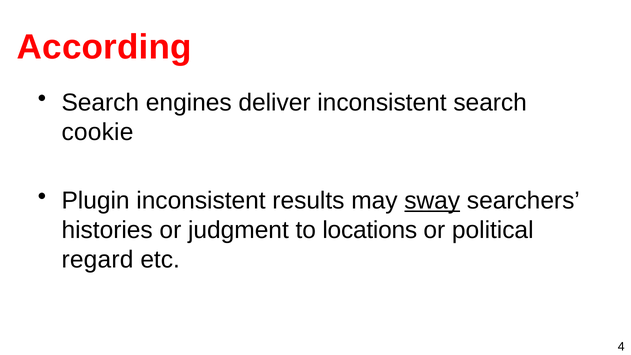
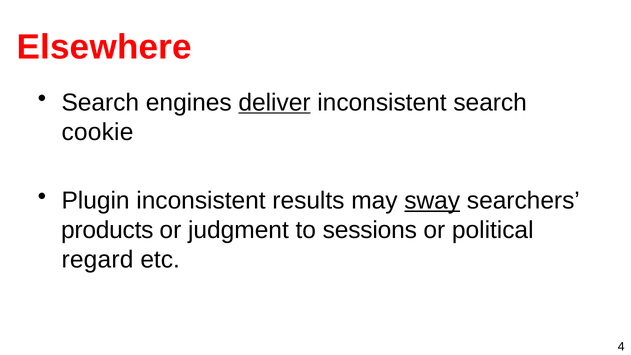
According: According -> Elsewhere
deliver underline: none -> present
histories: histories -> products
locations: locations -> sessions
